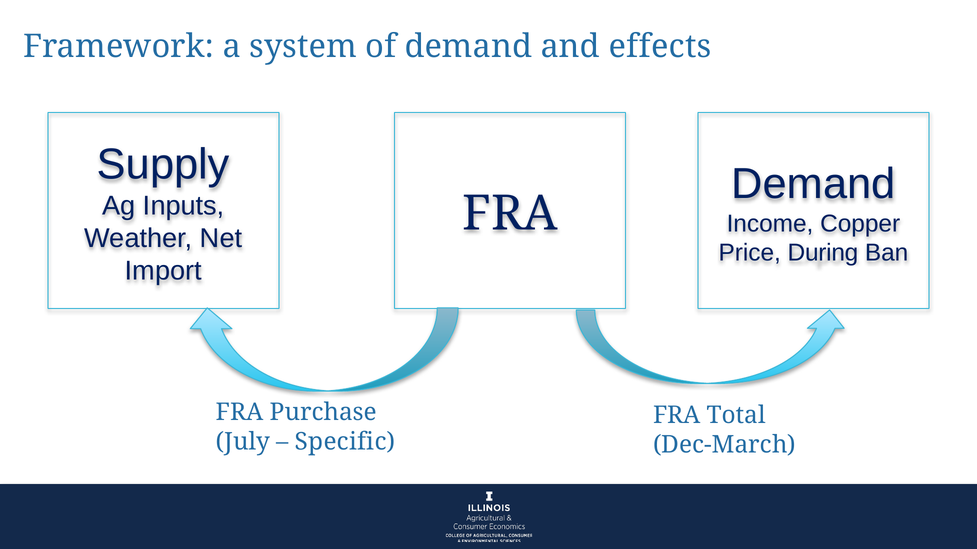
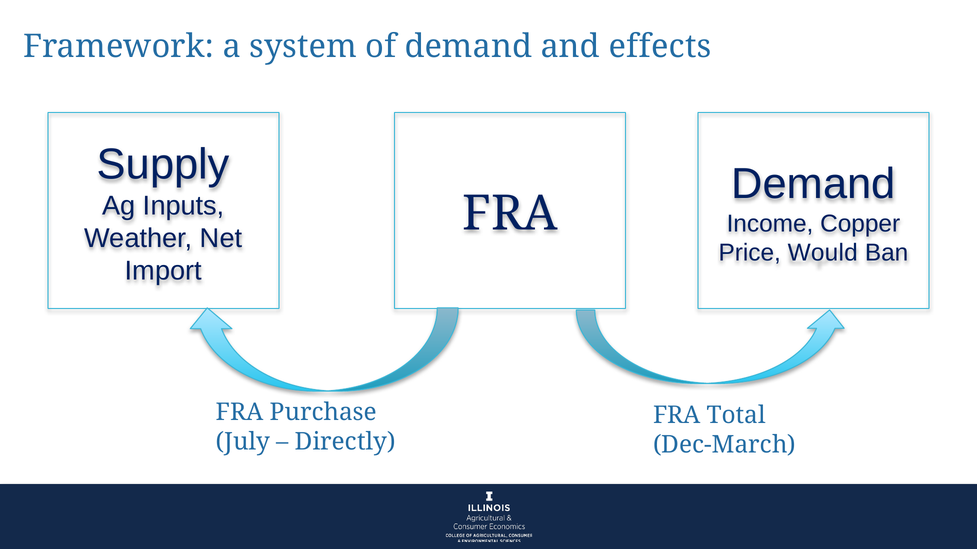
During: During -> Would
Specific: Specific -> Directly
